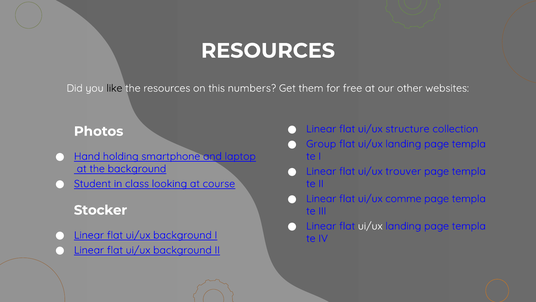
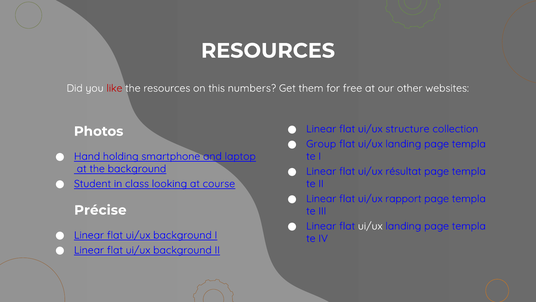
like colour: black -> red
trouver: trouver -> résultat
comme: comme -> rapport
Stocker: Stocker -> Précise
